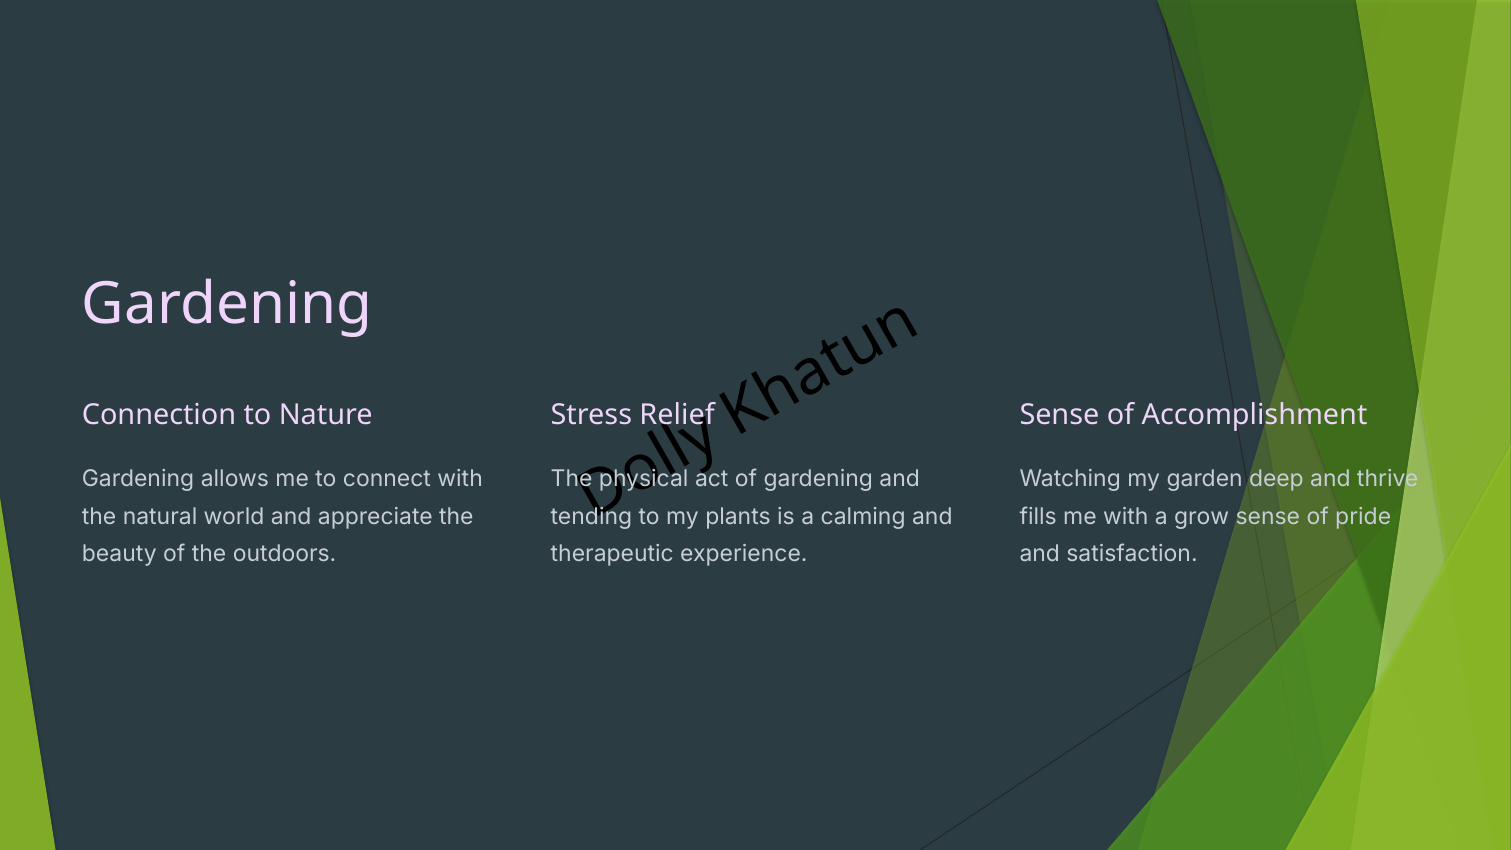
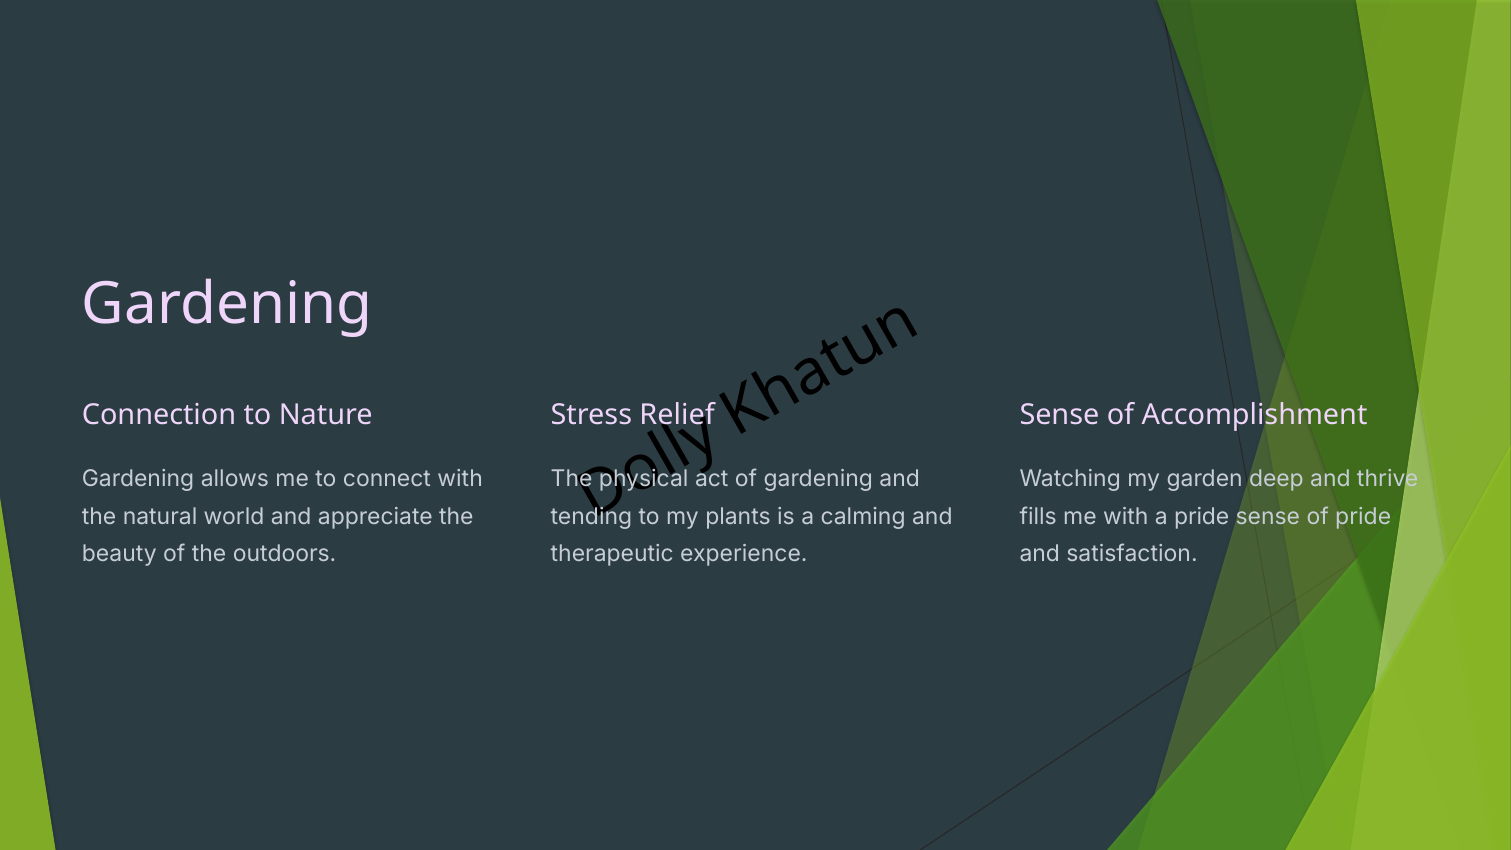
a grow: grow -> pride
